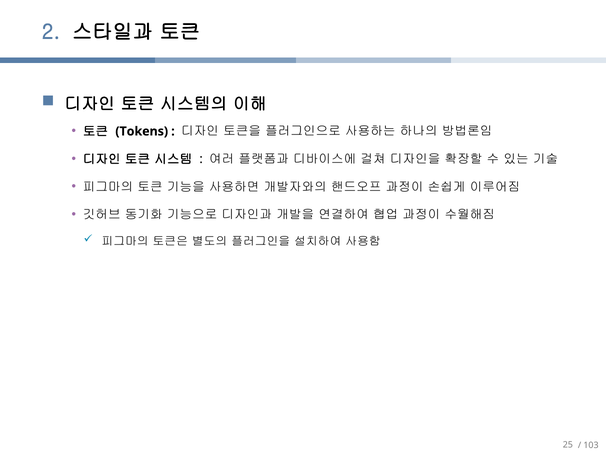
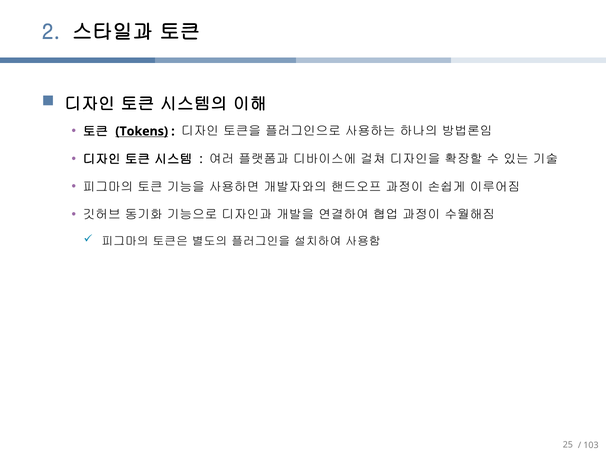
Tokens underline: none -> present
